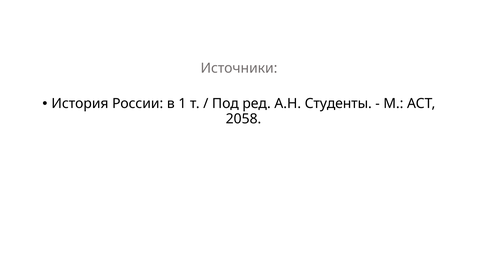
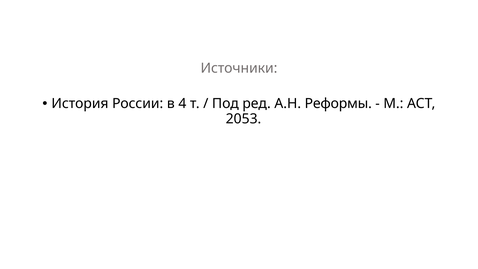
1: 1 -> 4
Студенты: Студенты -> Реформы
2058: 2058 -> 2053
